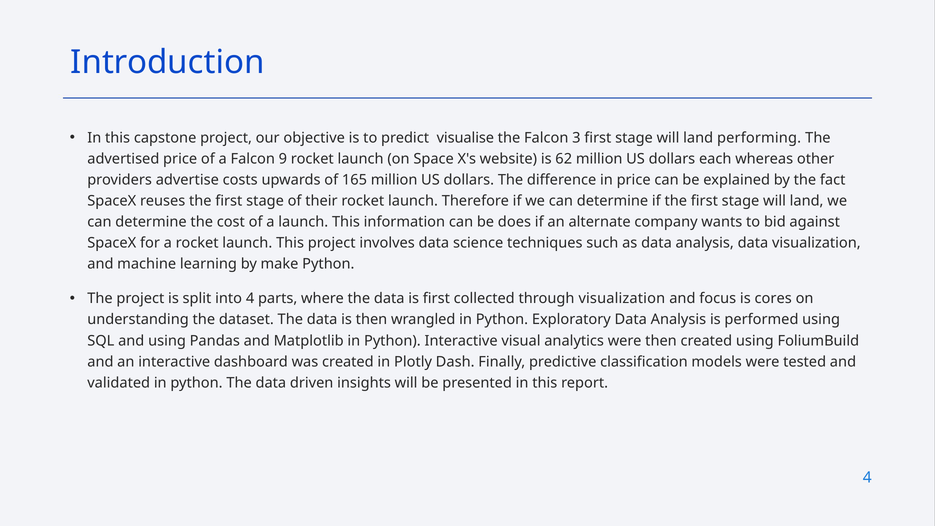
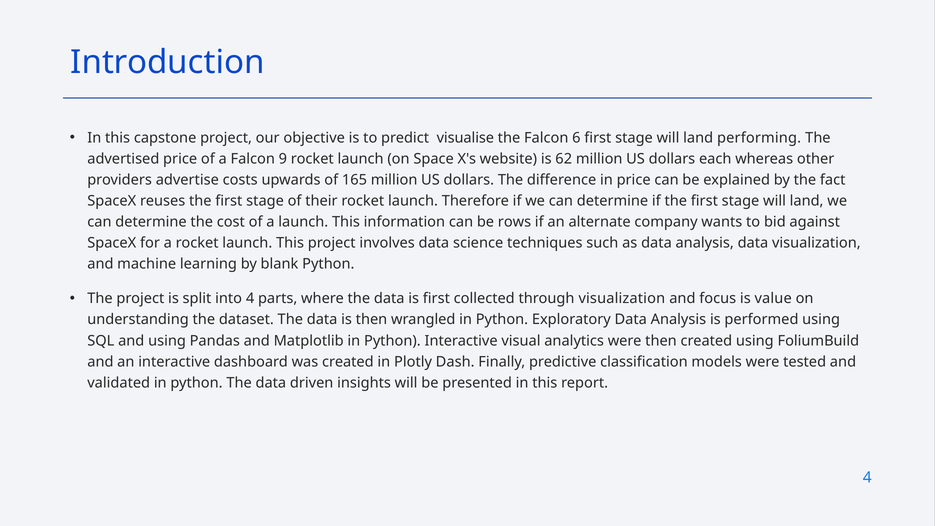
3: 3 -> 6
does: does -> rows
make: make -> blank
cores: cores -> value
